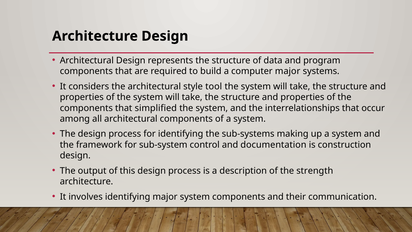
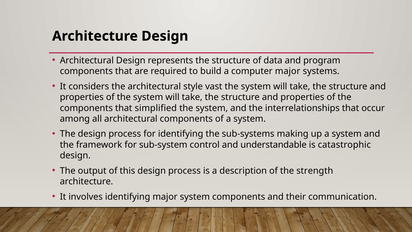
tool: tool -> vast
documentation: documentation -> understandable
construction: construction -> catastrophic
